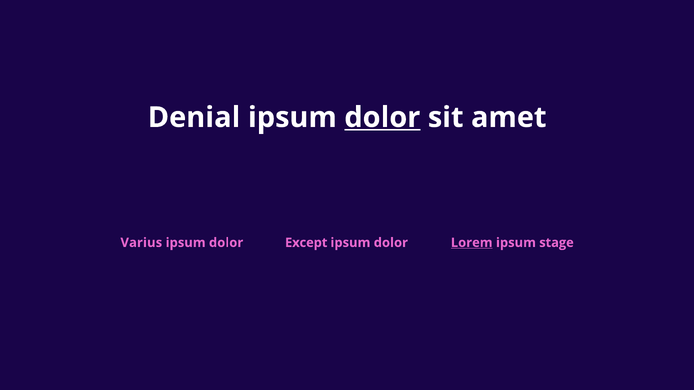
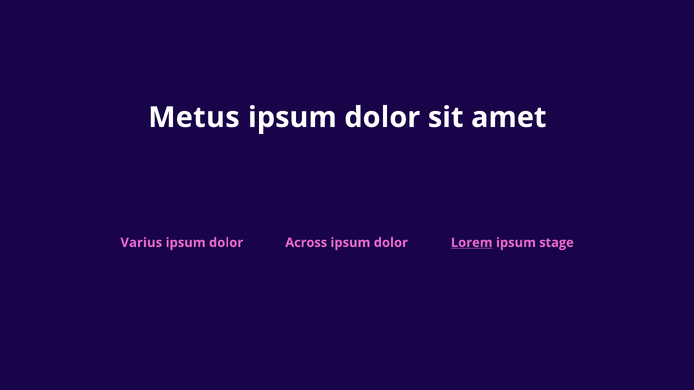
Denial: Denial -> Metus
dolor at (382, 118) underline: present -> none
Except: Except -> Across
